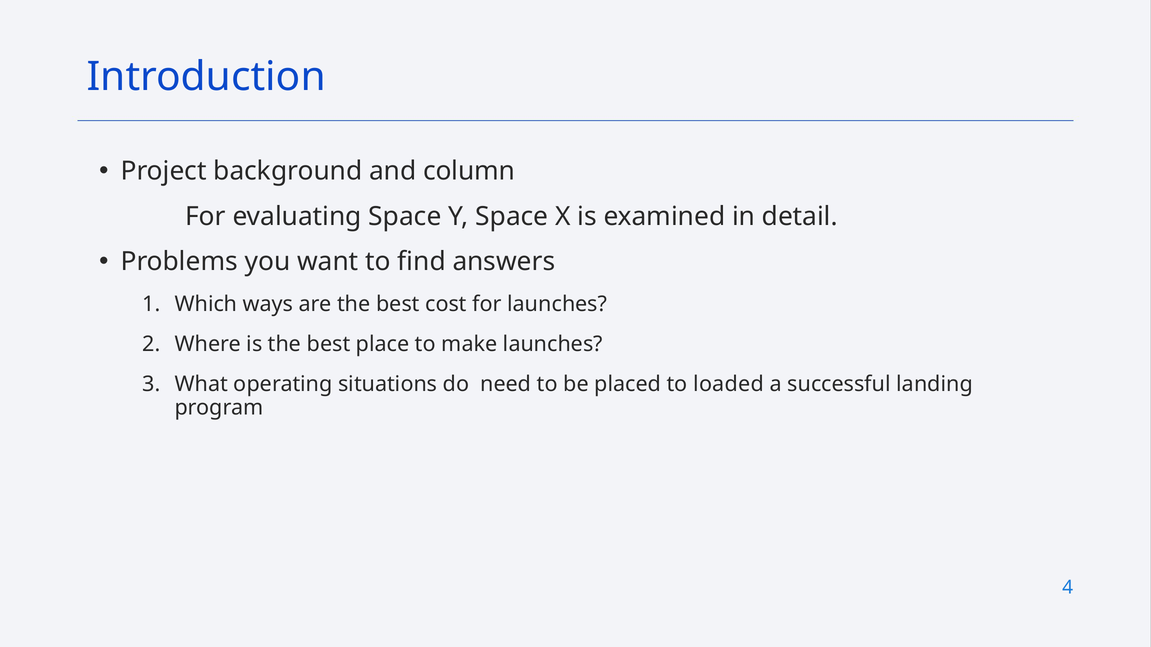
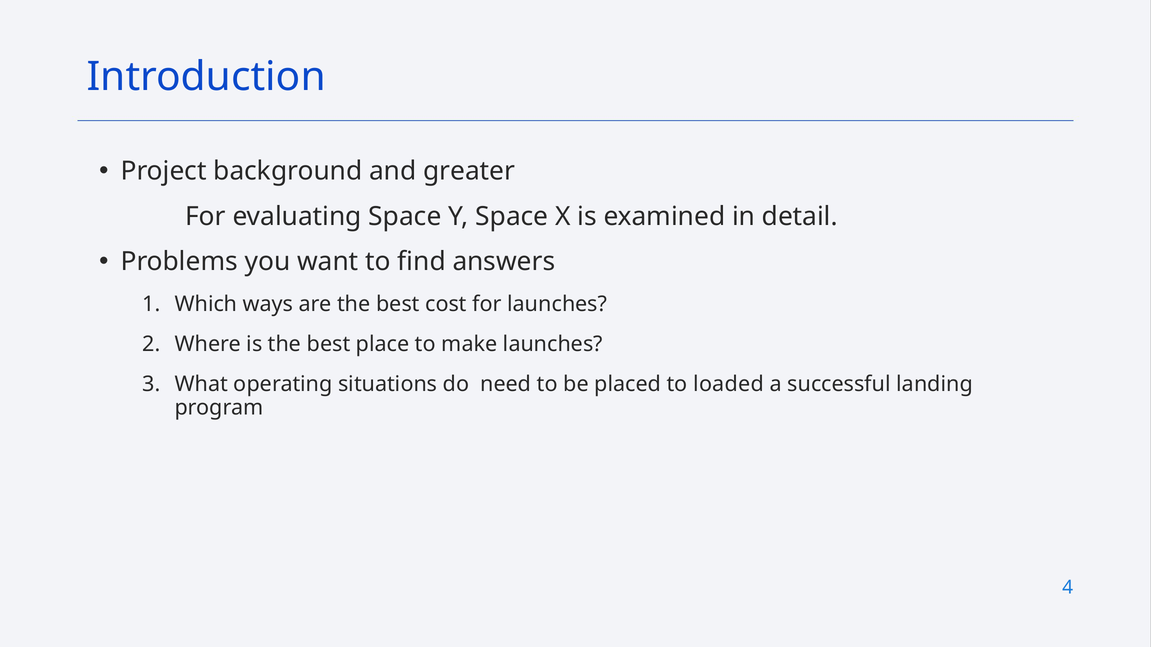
column: column -> greater
